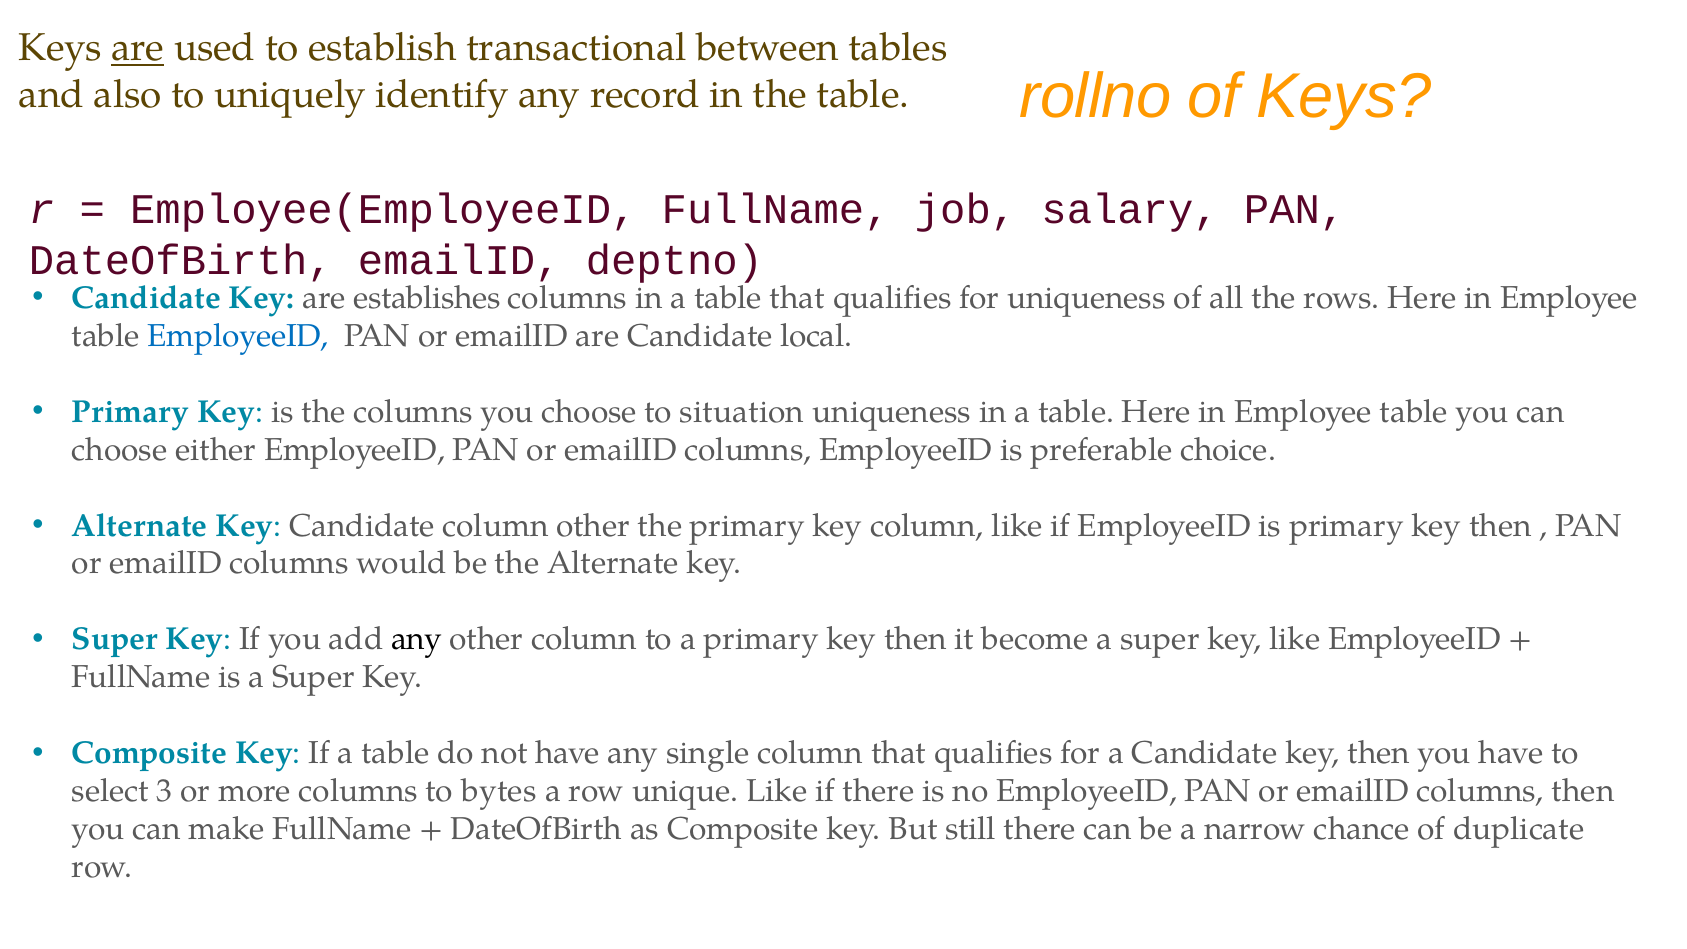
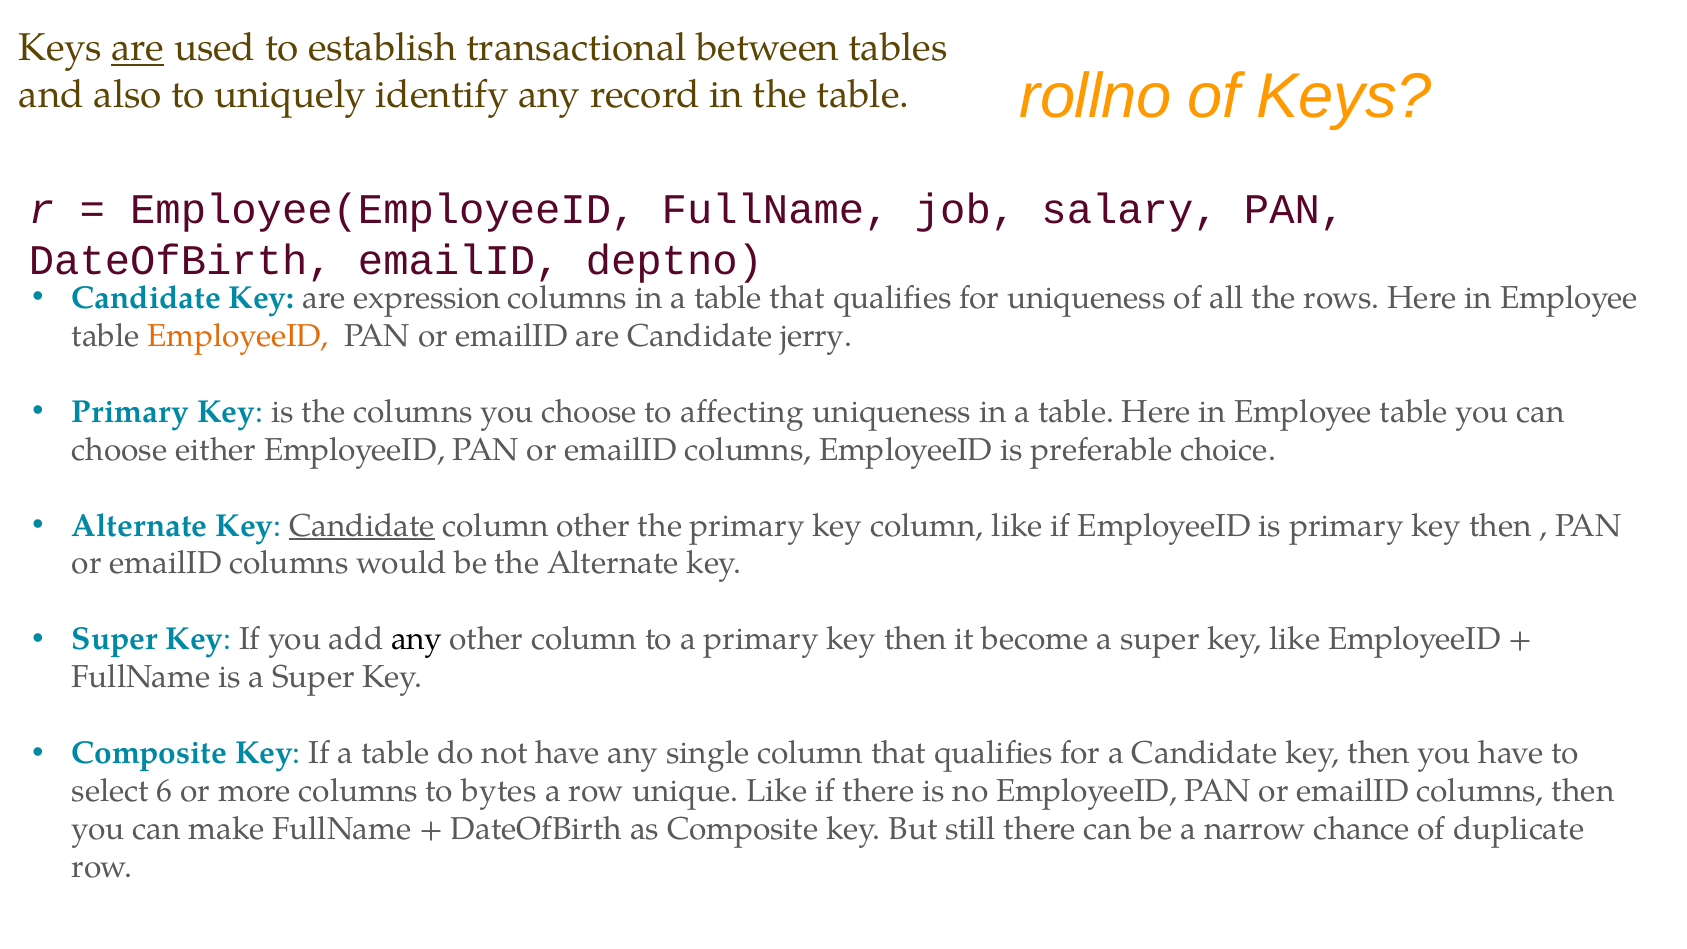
establishes: establishes -> expression
EmployeeID at (238, 336) colour: blue -> orange
local: local -> jerry
situation: situation -> affecting
Candidate at (362, 526) underline: none -> present
3: 3 -> 6
